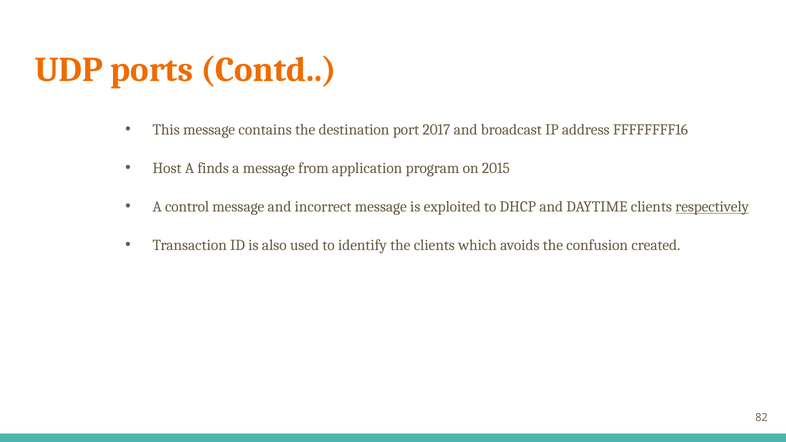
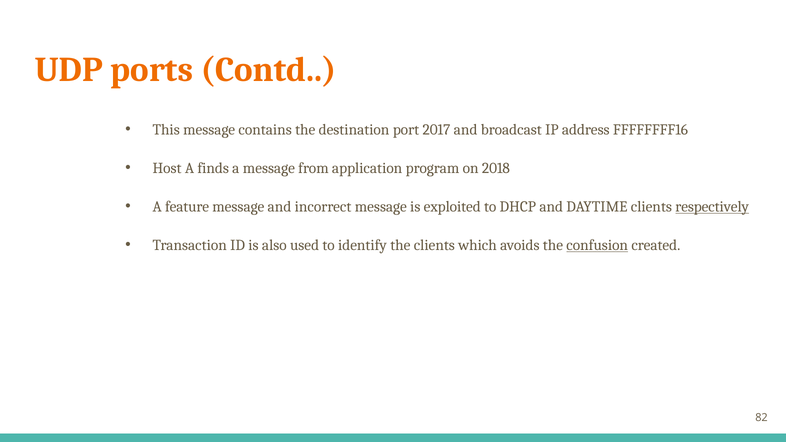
2015: 2015 -> 2018
control: control -> feature
confusion underline: none -> present
